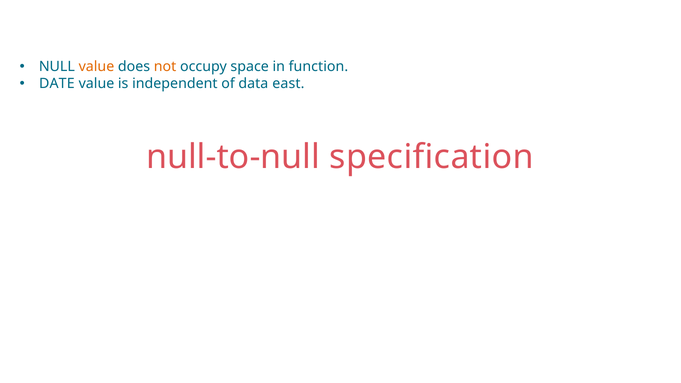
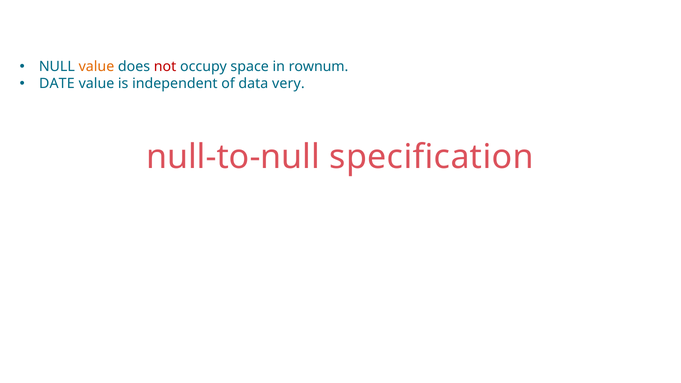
not colour: orange -> red
function: function -> rownum
east: east -> very
